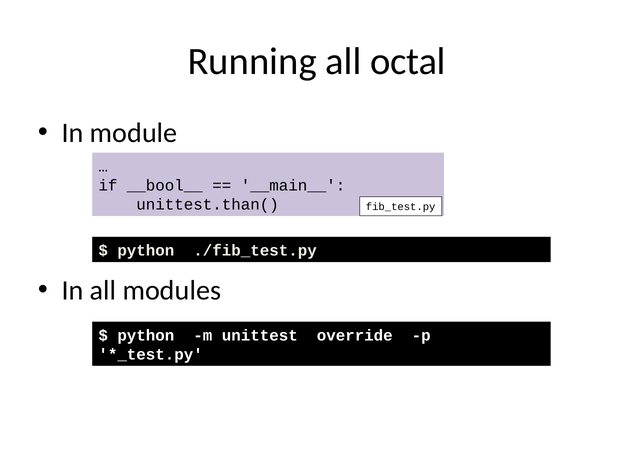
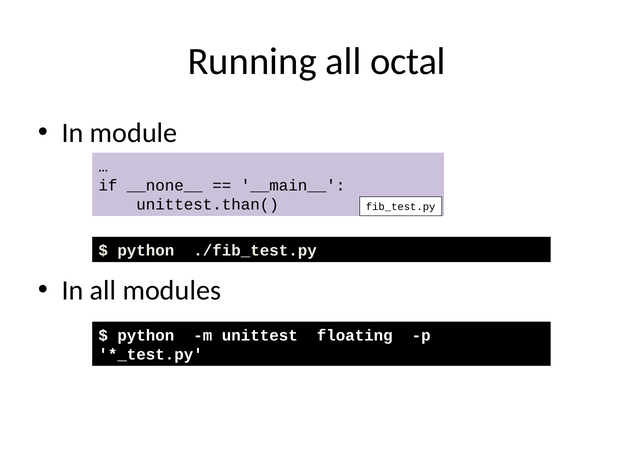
__bool__: __bool__ -> __none__
override: override -> floating
